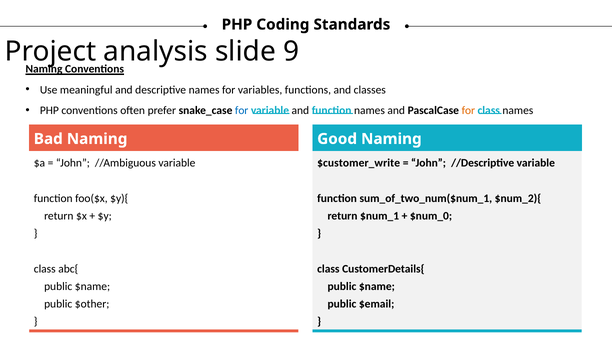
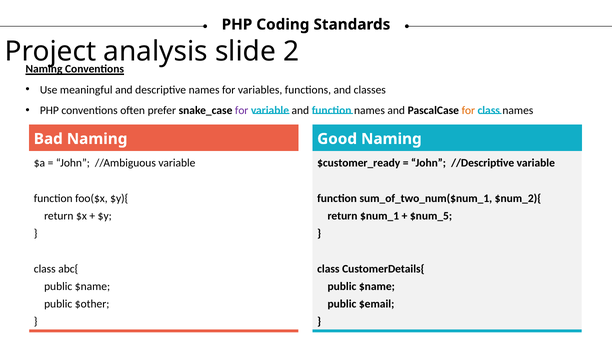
9: 9 -> 2
for at (242, 111) colour: blue -> purple
$customer_write: $customer_write -> $customer_ready
$num_0: $num_0 -> $num_5
